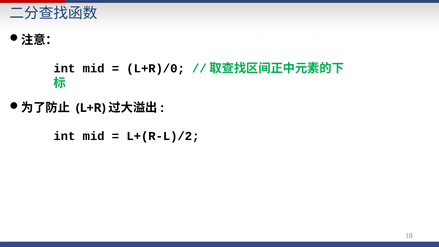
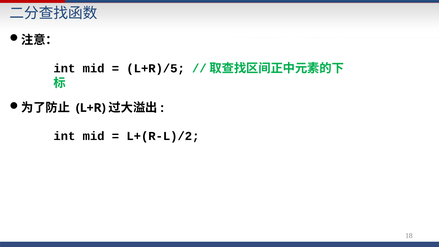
L+R)/0: L+R)/0 -> L+R)/5
